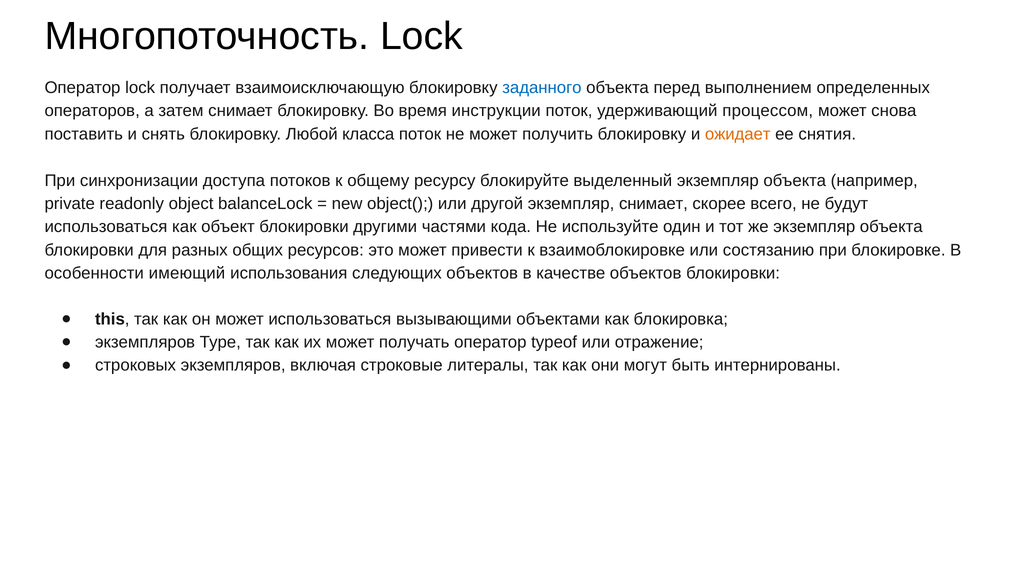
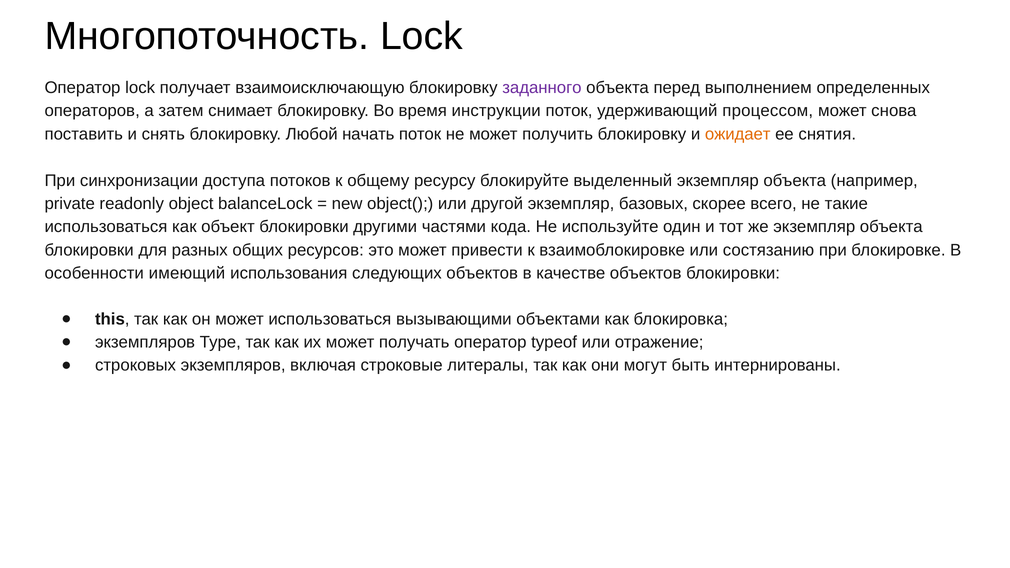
заданного colour: blue -> purple
класса: класса -> начать
экземпляр снимает: снимает -> базовых
будут: будут -> такие
